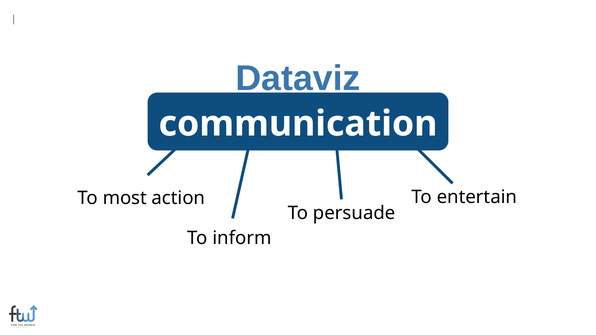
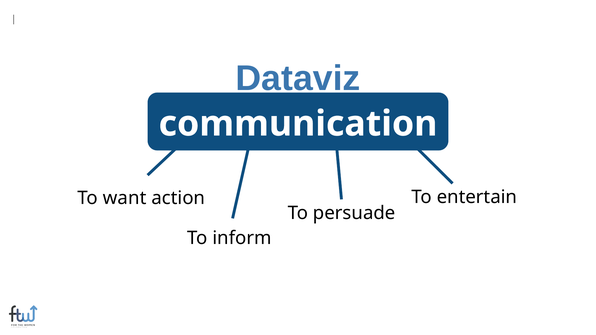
most: most -> want
